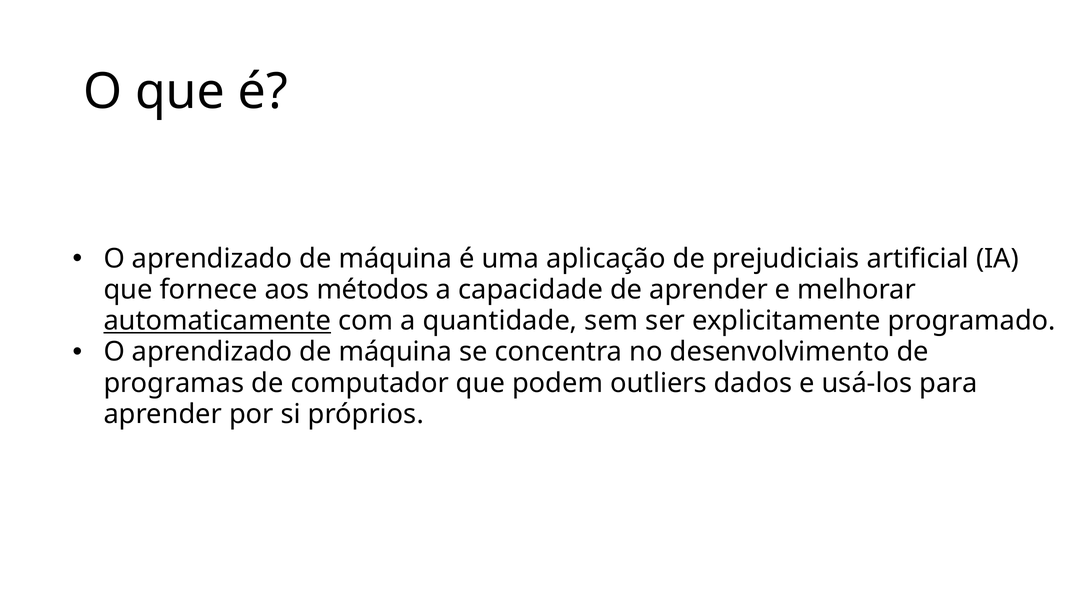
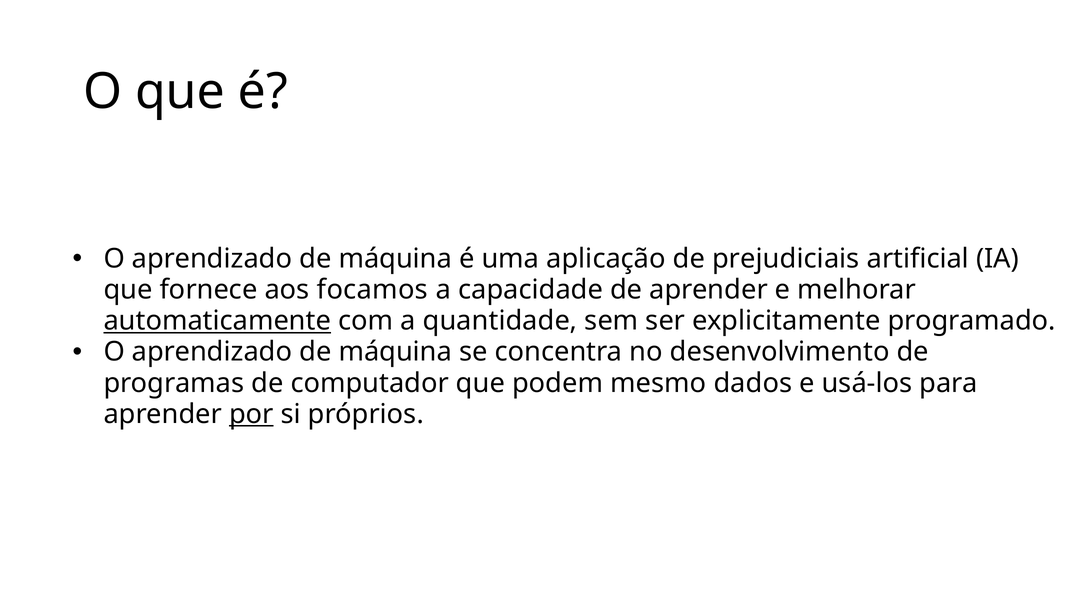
métodos: métodos -> focamos
outliers: outliers -> mesmo
por underline: none -> present
